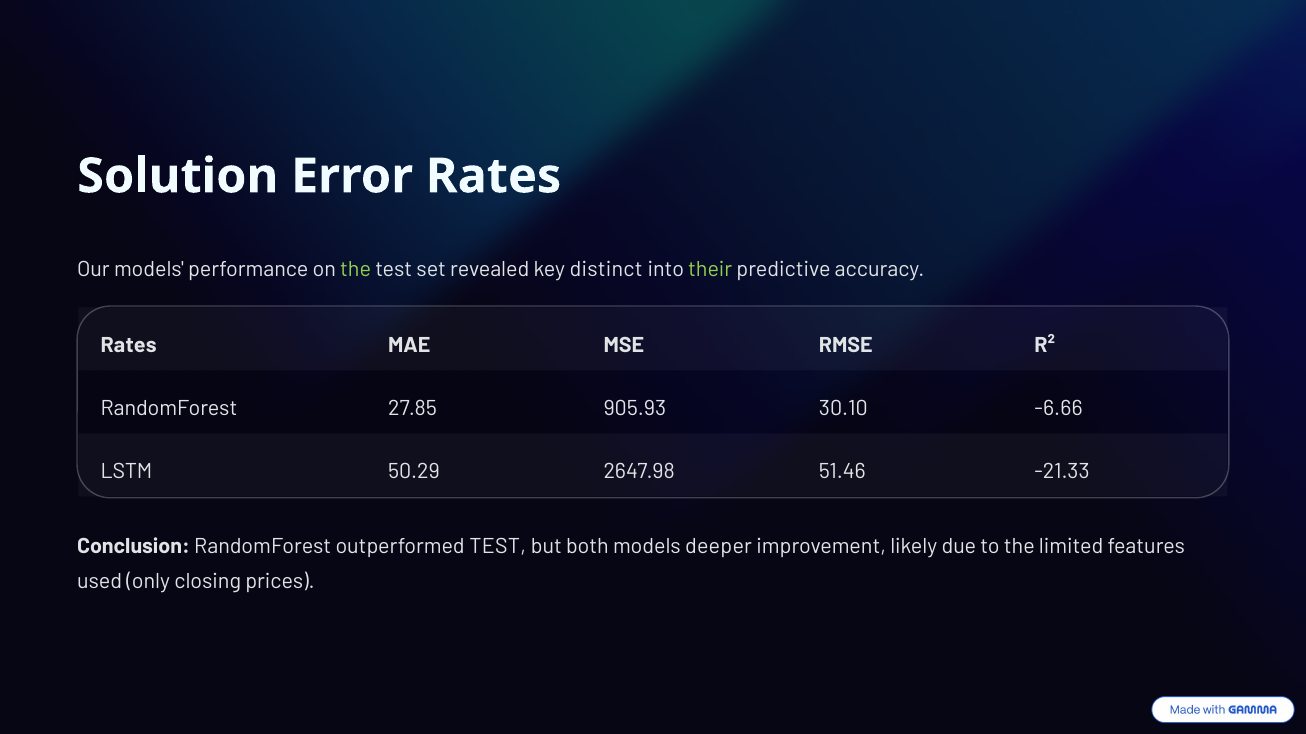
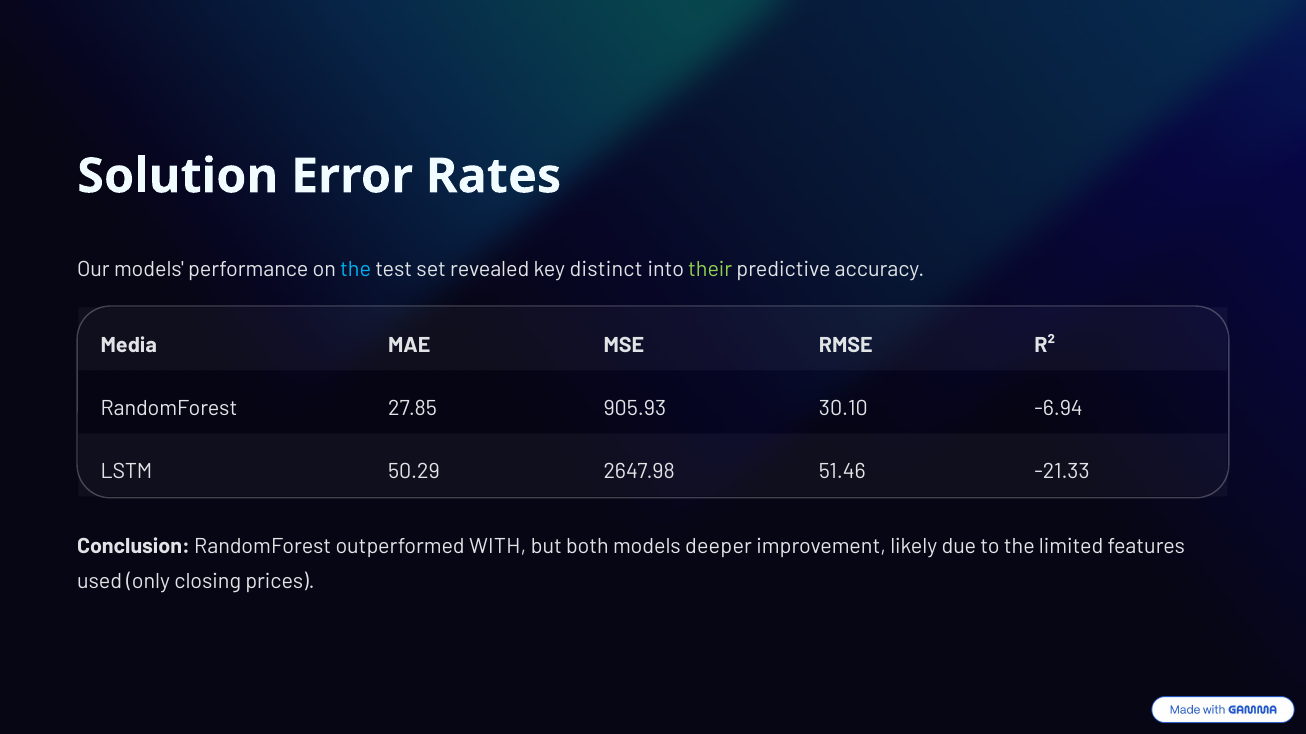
the at (356, 270) colour: light green -> light blue
Rates at (129, 345): Rates -> Media
-6.66: -6.66 -> -6.94
outperformed TEST: TEST -> WITH
